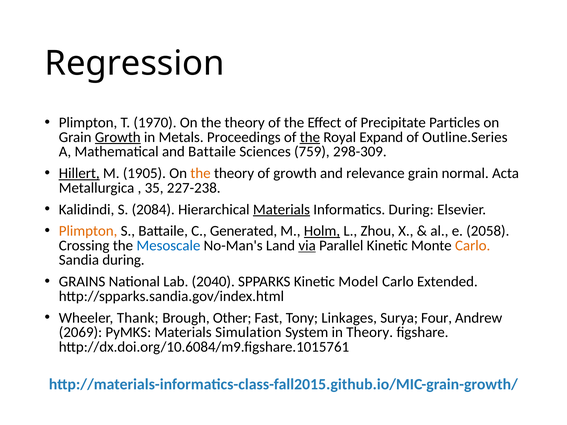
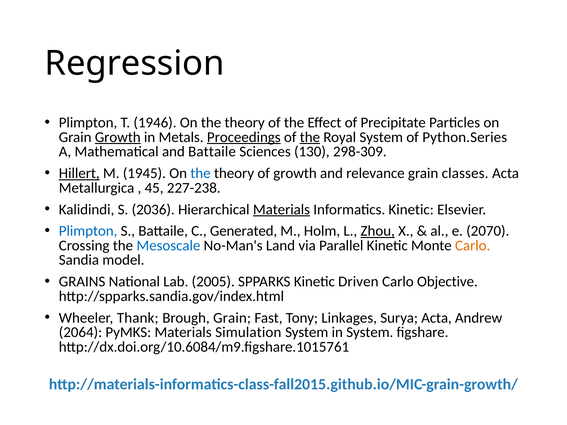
1970: 1970 -> 1946
Proceedings underline: none -> present
Royal Expand: Expand -> System
Outline.Series: Outline.Series -> Python.Series
759: 759 -> 130
1905: 1905 -> 1945
the at (201, 173) colour: orange -> blue
normal: normal -> classes
35: 35 -> 45
2084: 2084 -> 2036
Informatics During: During -> Kinetic
Plimpton at (88, 231) colour: orange -> blue
Holm underline: present -> none
Zhou underline: none -> present
2058: 2058 -> 2070
via underline: present -> none
Sandia during: during -> model
2040: 2040 -> 2005
Model: Model -> Driven
Extended: Extended -> Objective
Brough Other: Other -> Grain
Surya Four: Four -> Acta
2069: 2069 -> 2064
in Theory: Theory -> System
